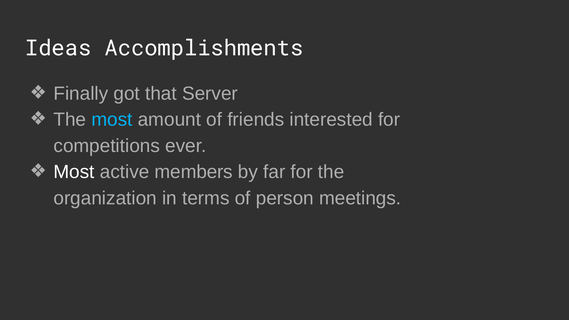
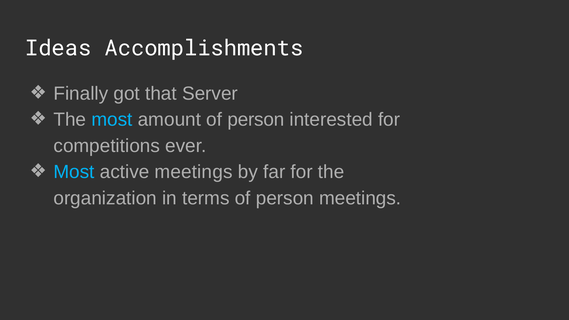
amount of friends: friends -> person
Most at (74, 172) colour: white -> light blue
active members: members -> meetings
